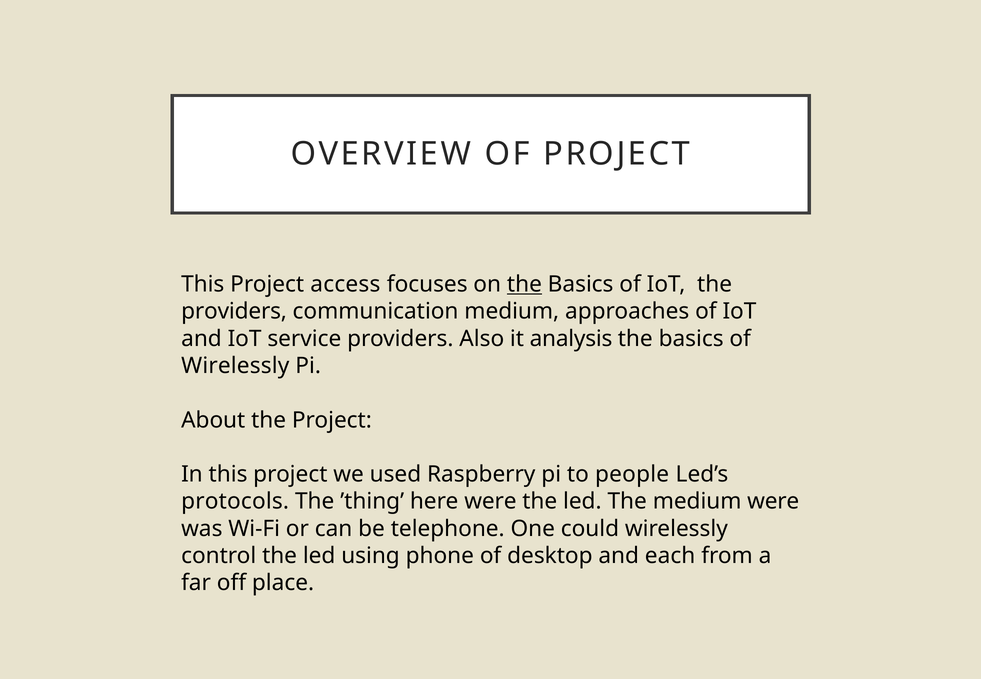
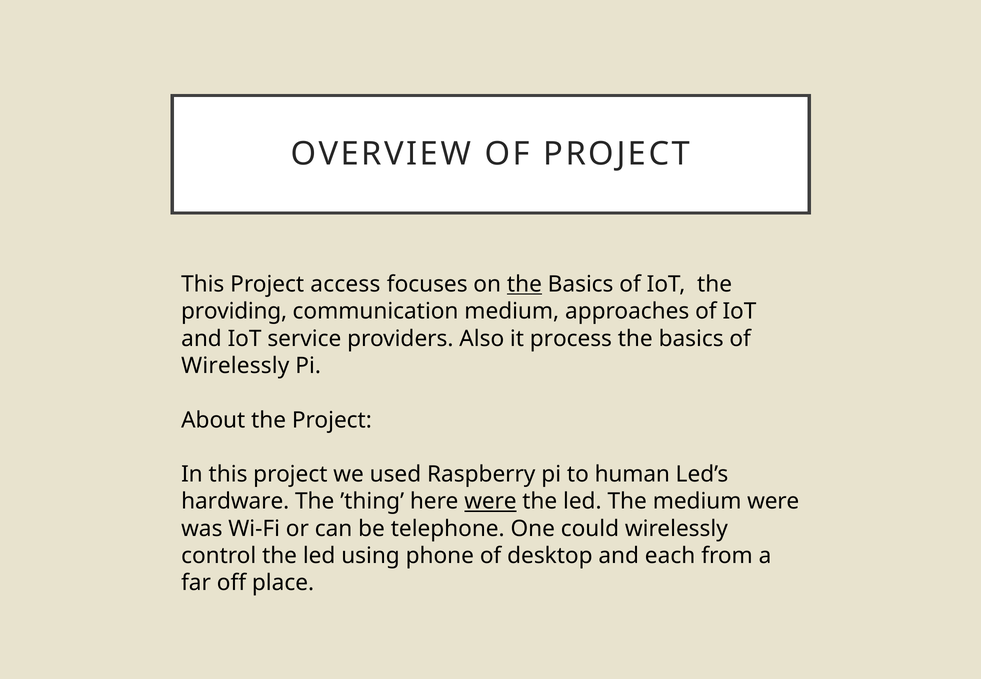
providers at (234, 311): providers -> providing
analysis: analysis -> process
people: people -> human
protocols: protocols -> hardware
were at (490, 502) underline: none -> present
